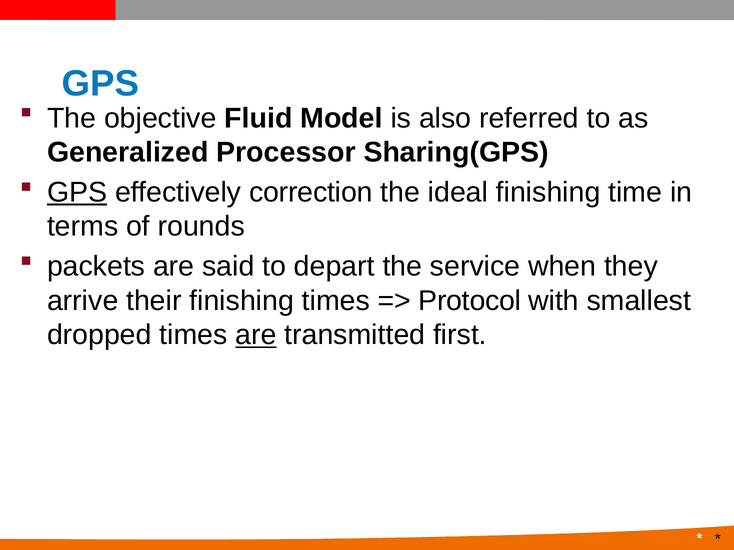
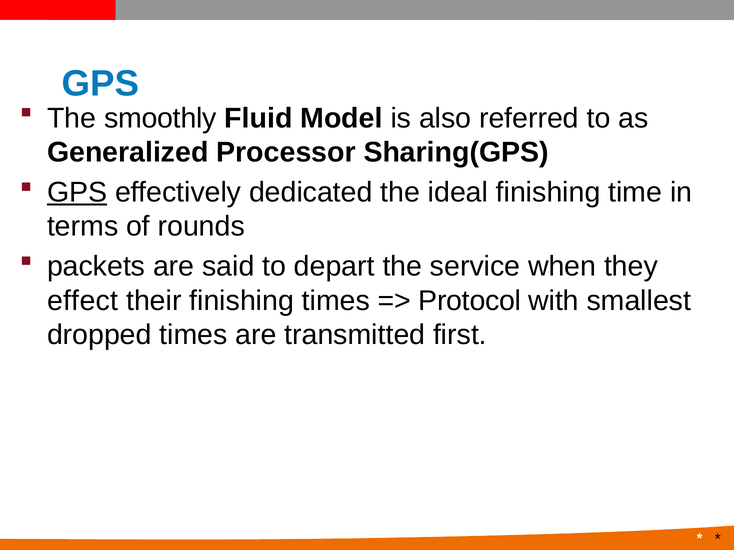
objective: objective -> smoothly
correction: correction -> dedicated
arrive: arrive -> effect
are at (256, 335) underline: present -> none
